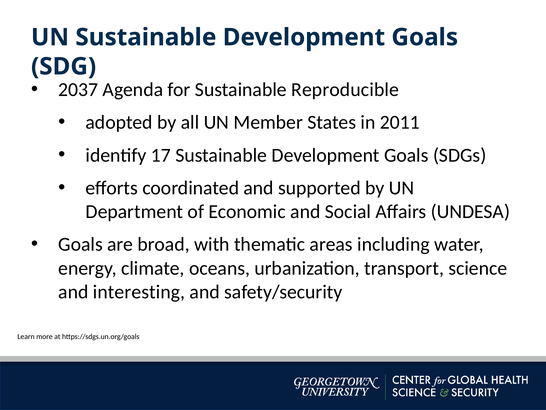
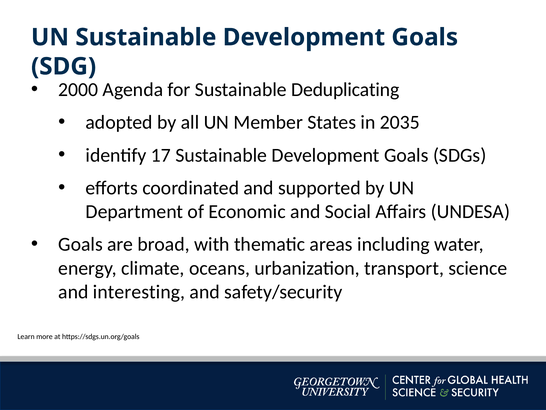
2037: 2037 -> 2000
Reproducible: Reproducible -> Deduplicating
2011: 2011 -> 2035
